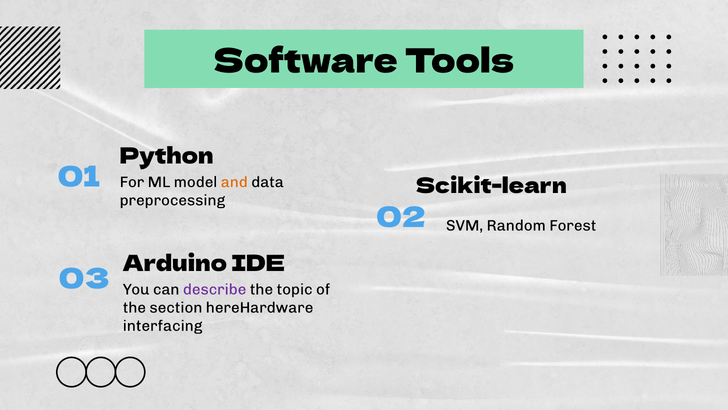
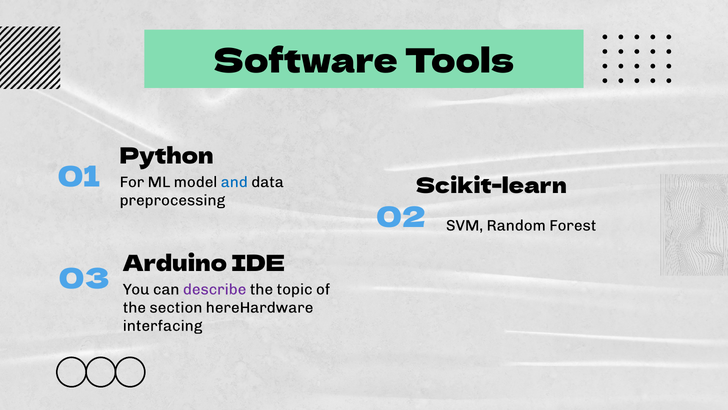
and colour: orange -> blue
